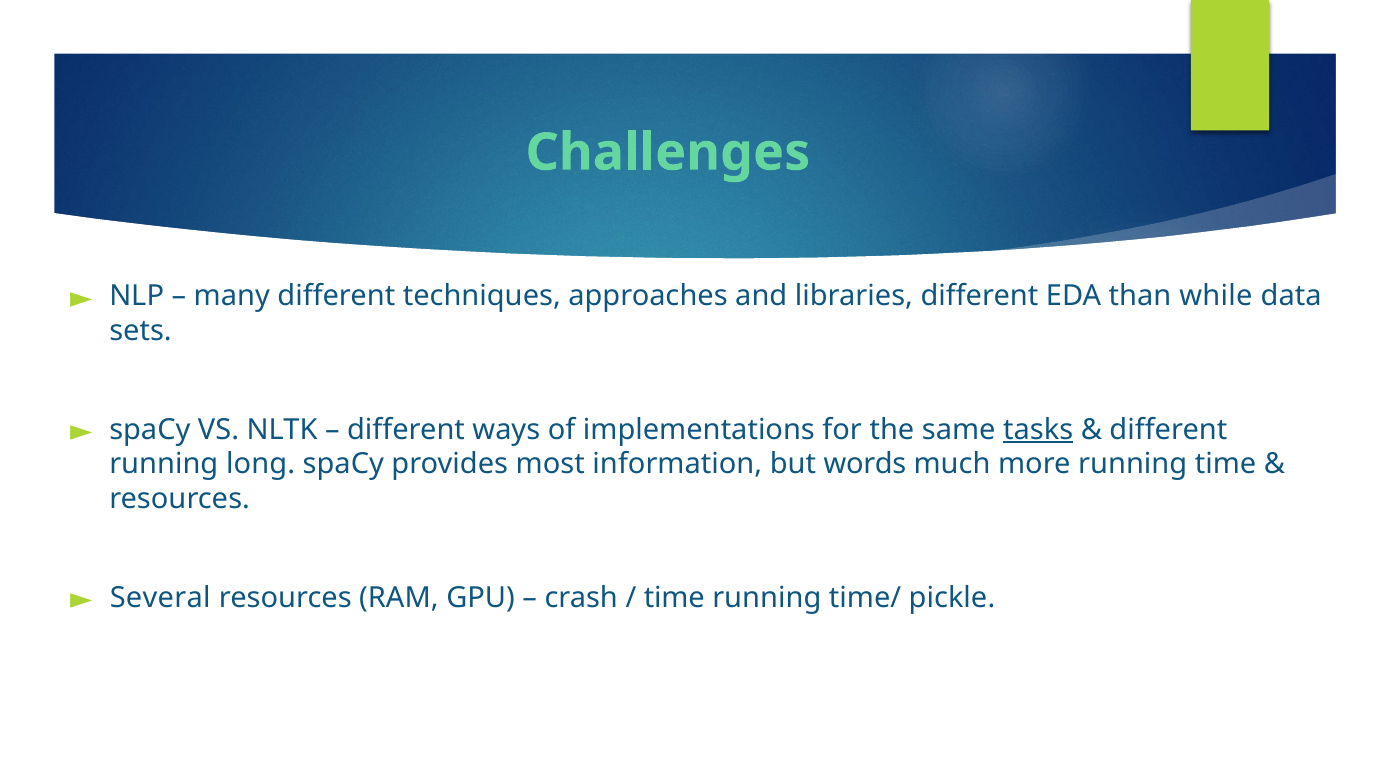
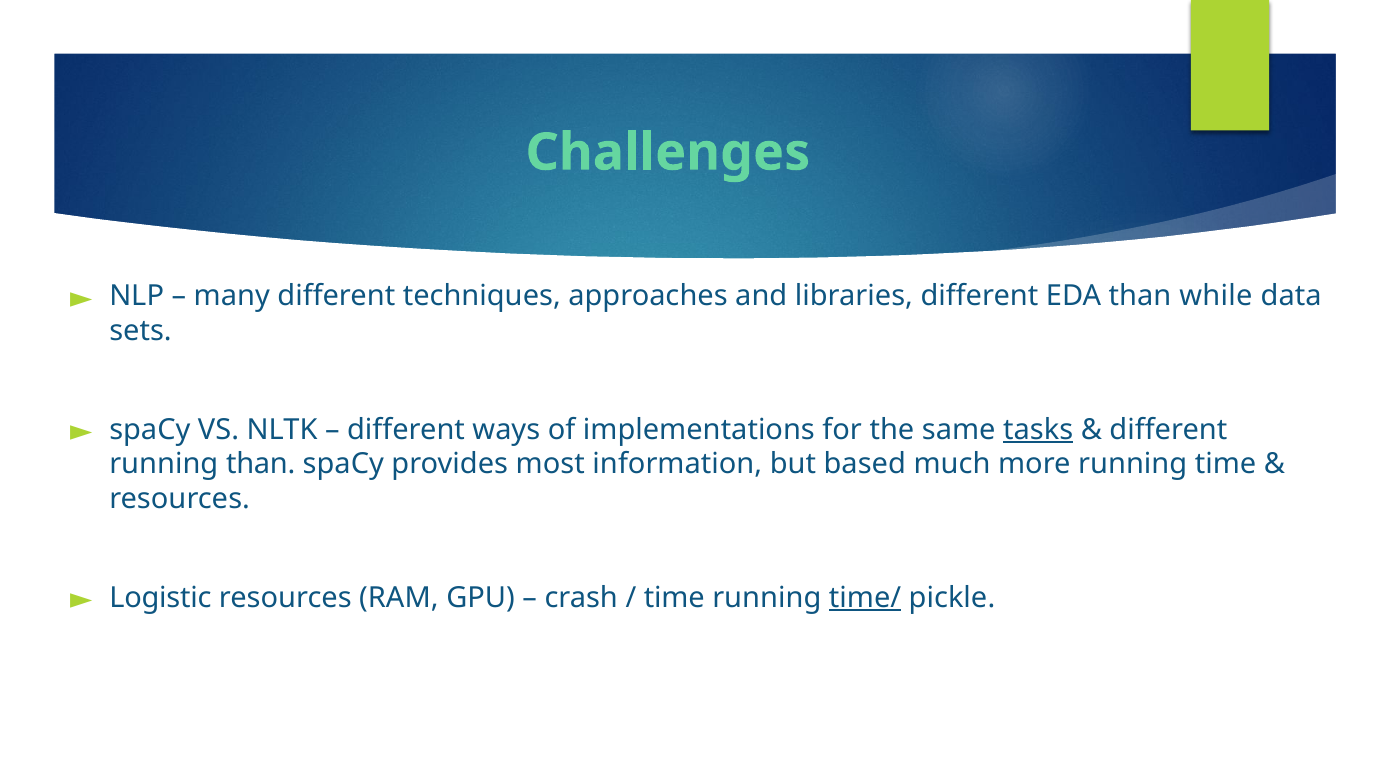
running long: long -> than
words: words -> based
Several: Several -> Logistic
time/ underline: none -> present
